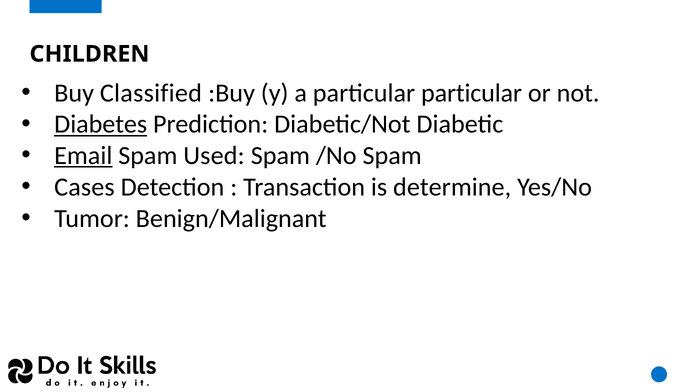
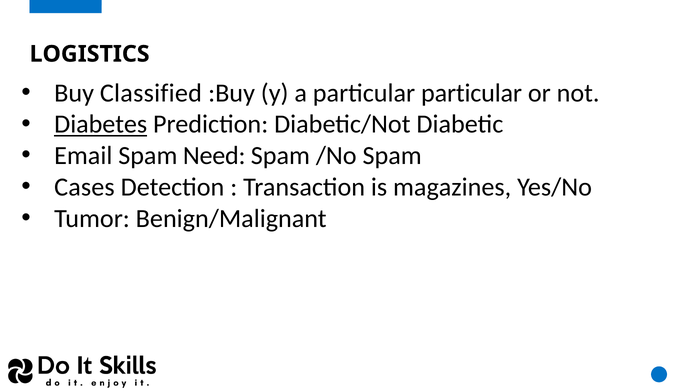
CHILDREN: CHILDREN -> LOGISTICS
Email underline: present -> none
Used: Used -> Need
determine: determine -> magazines
